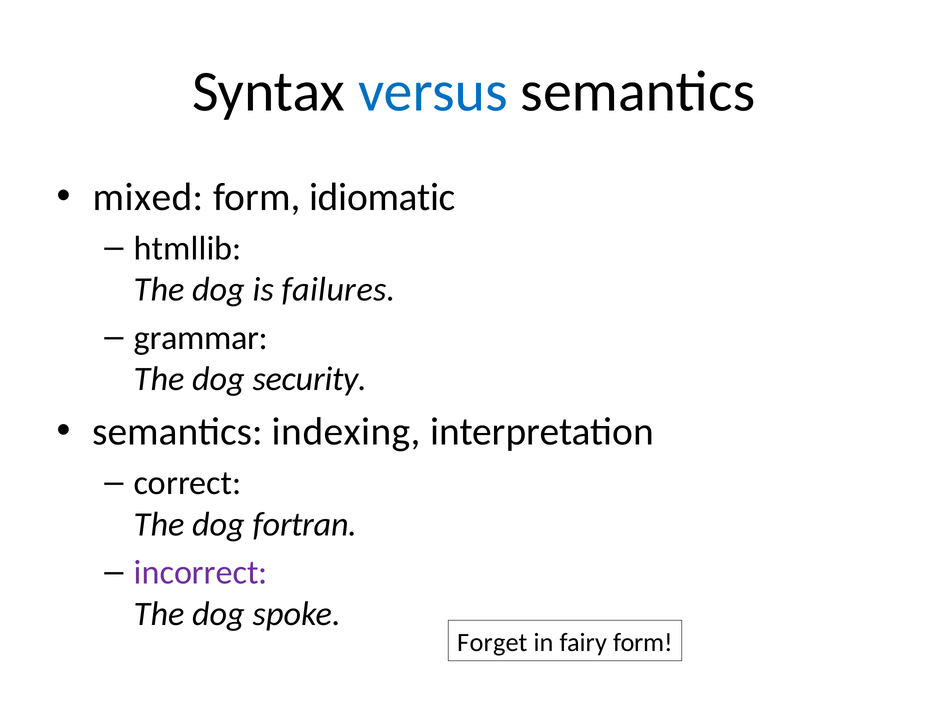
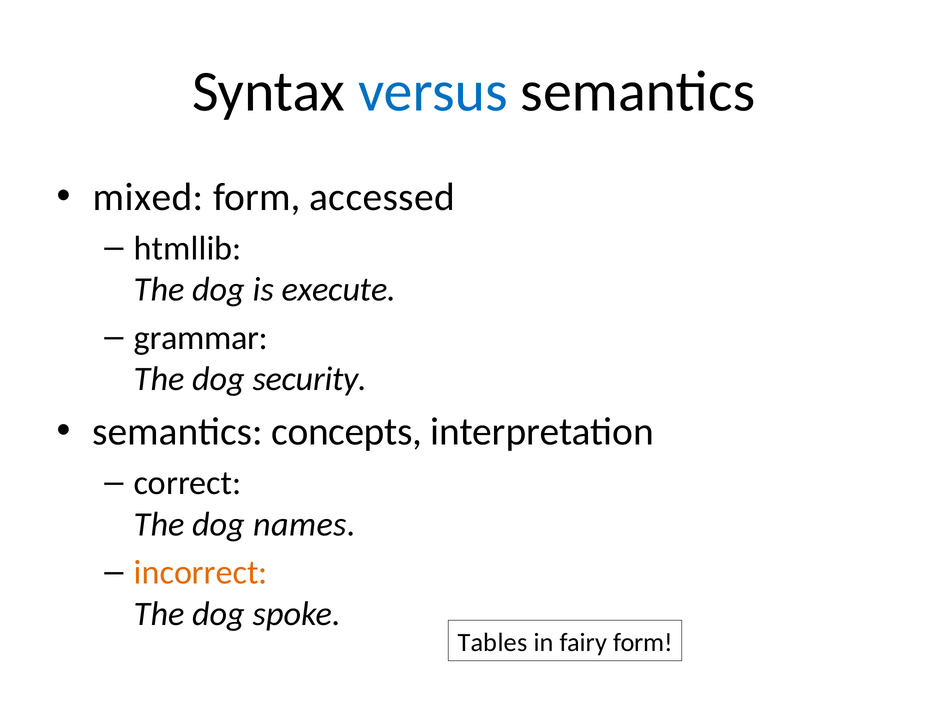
idiomatic: idiomatic -> accessed
failures: failures -> execute
indexing: indexing -> concepts
fortran: fortran -> names
incorrect colour: purple -> orange
Forget: Forget -> Tables
